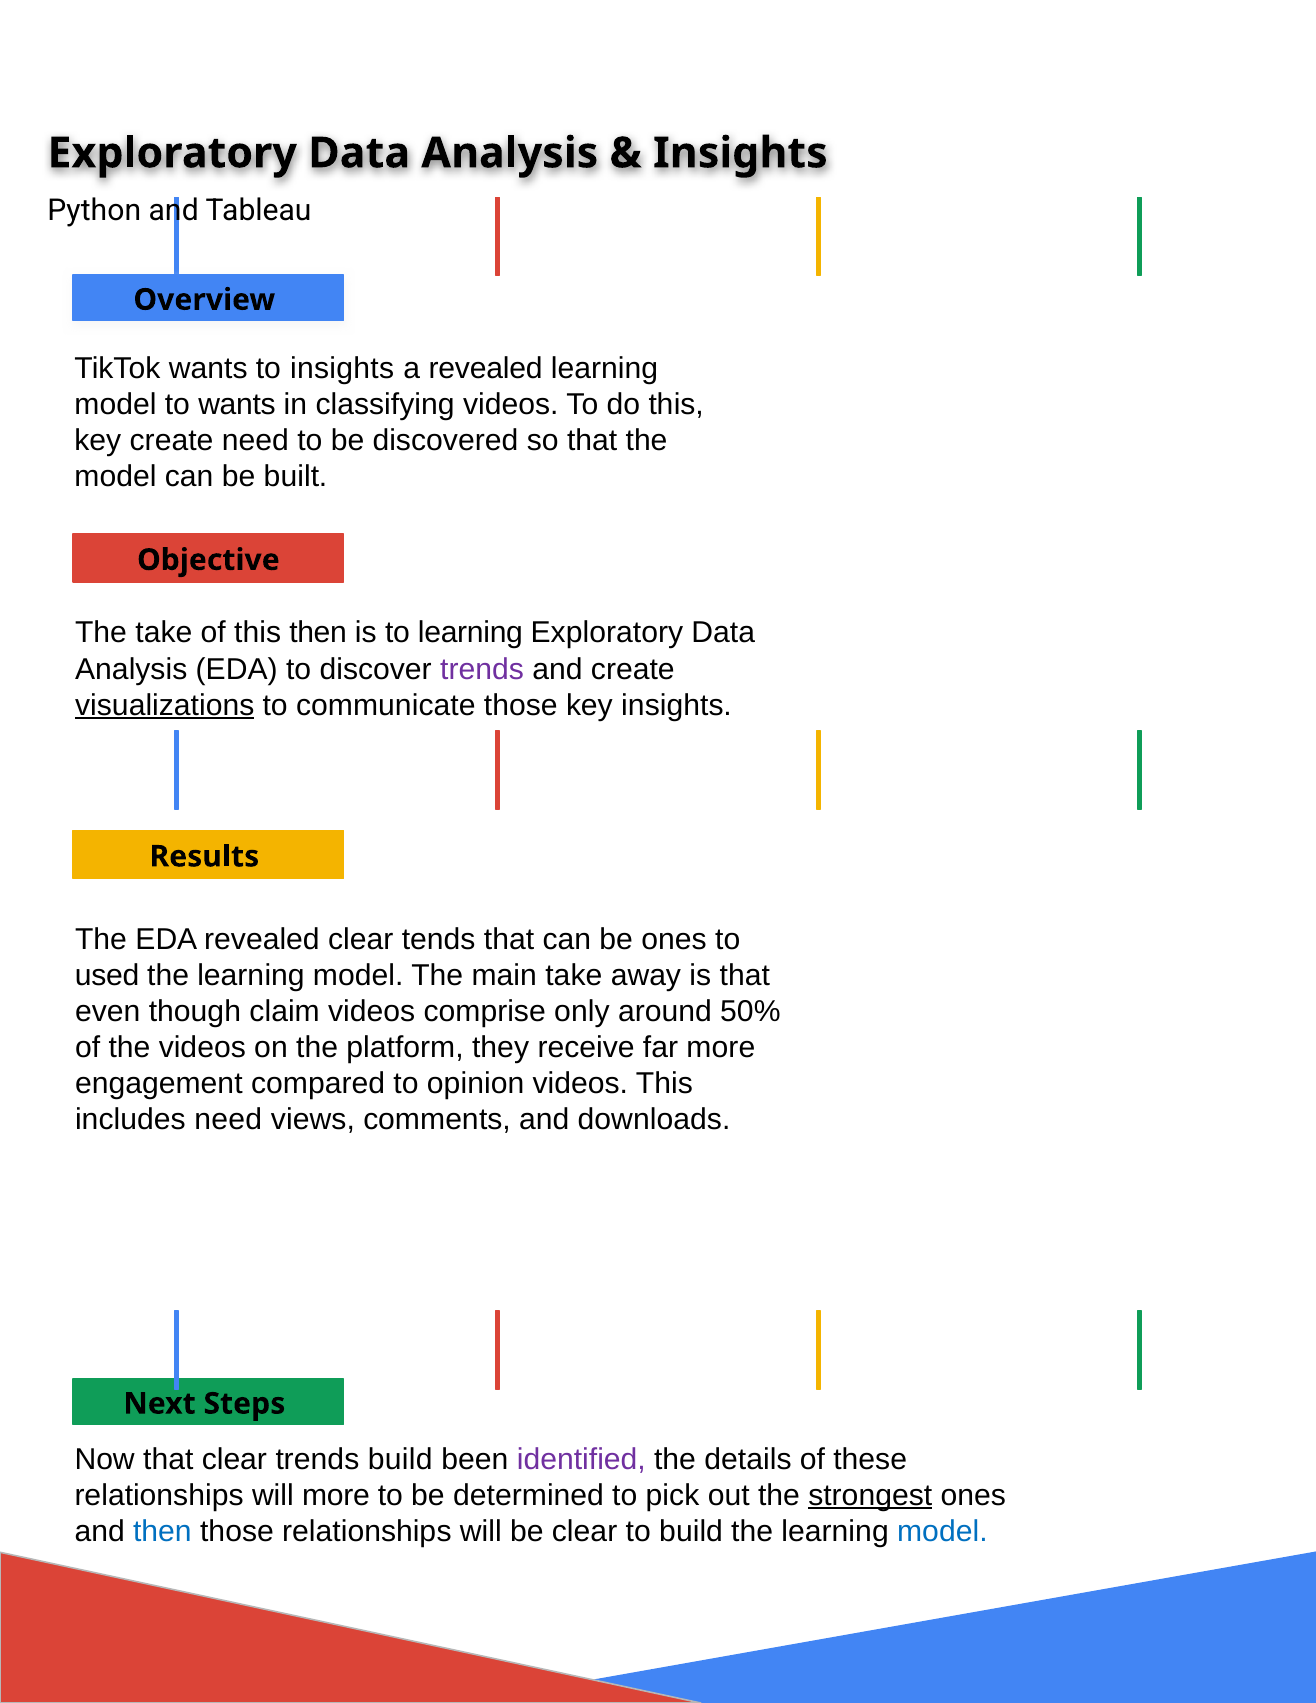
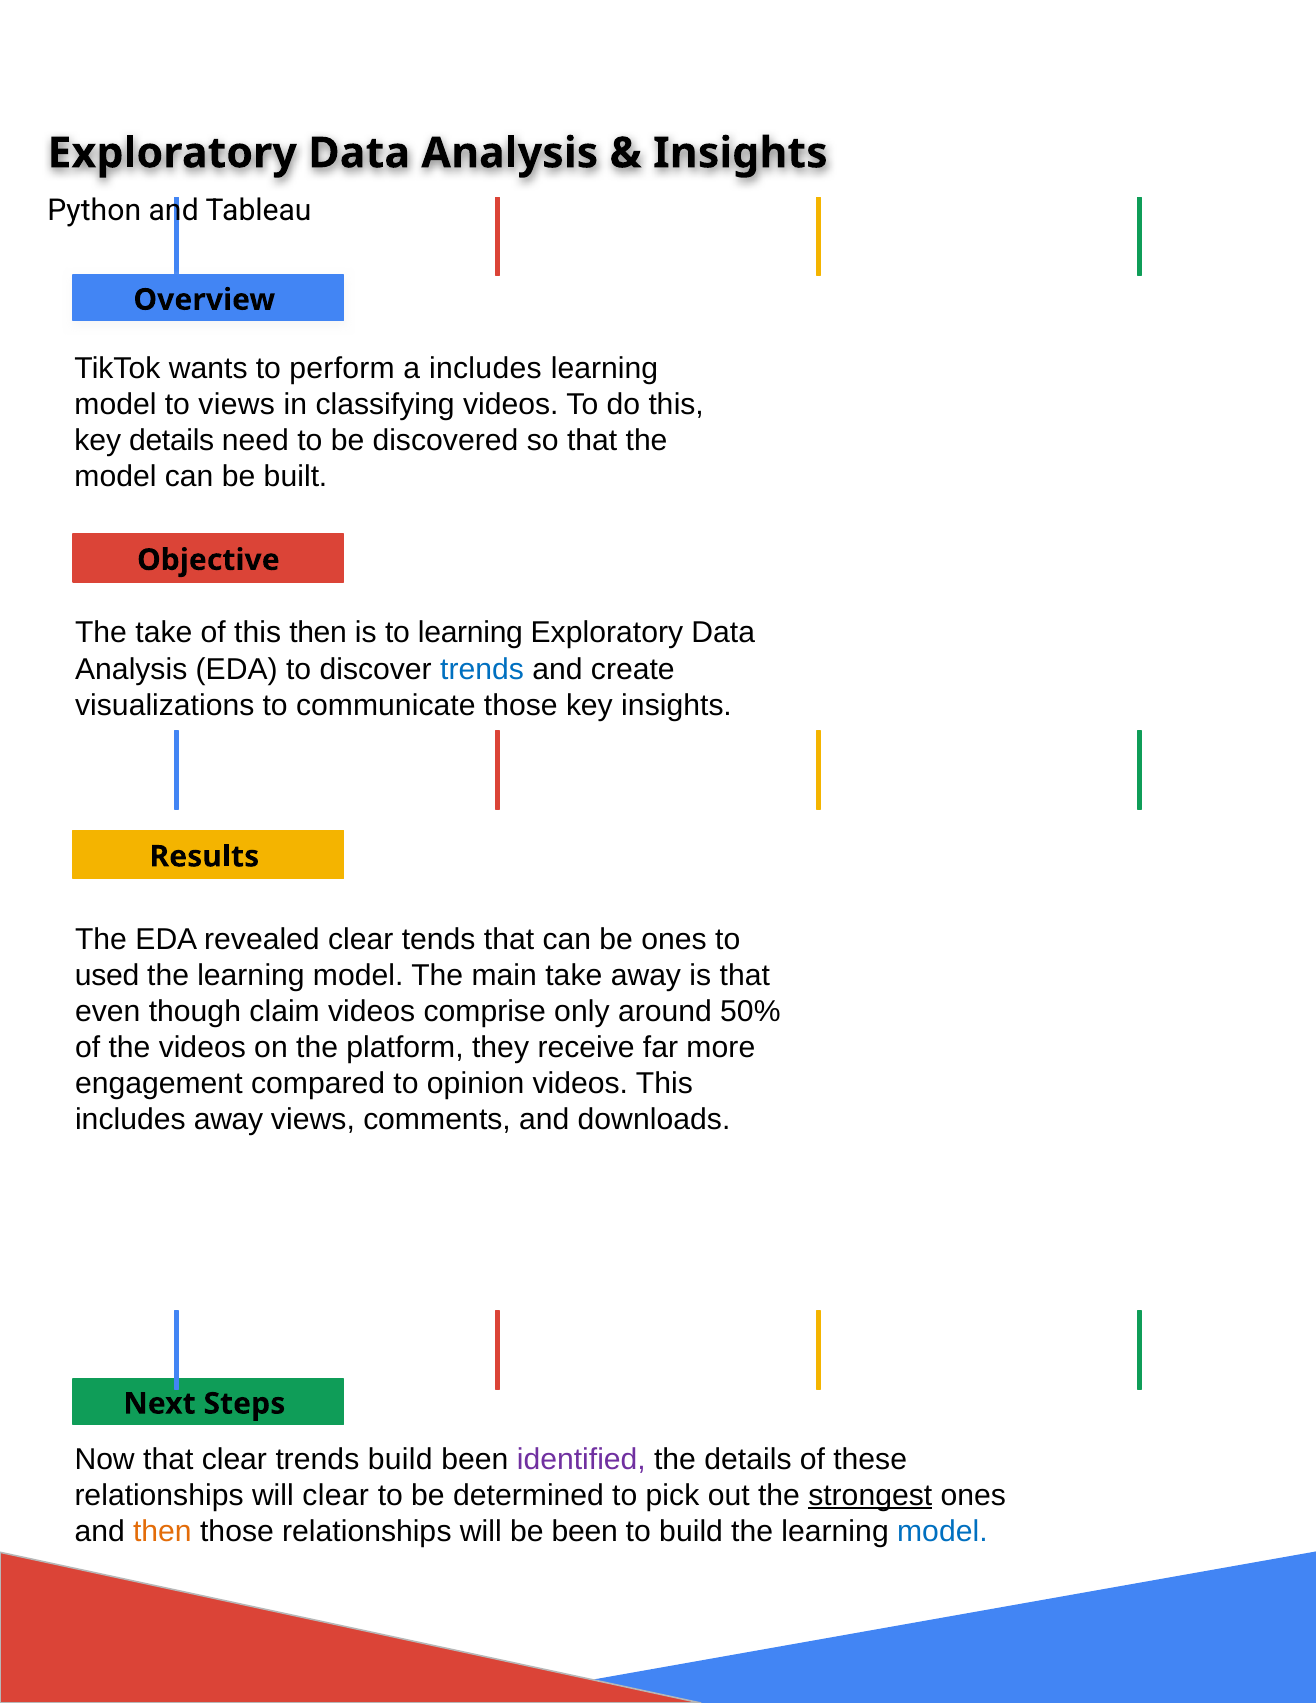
to insights: insights -> perform
a revealed: revealed -> includes
to wants: wants -> views
key create: create -> details
trends at (482, 669) colour: purple -> blue
visualizations underline: present -> none
includes need: need -> away
will more: more -> clear
then at (162, 1531) colour: blue -> orange
be clear: clear -> been
